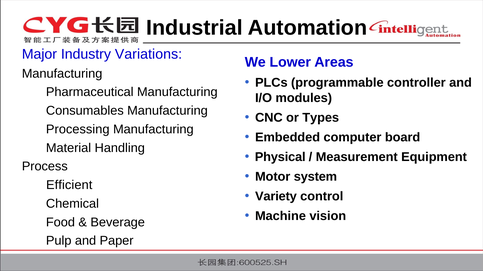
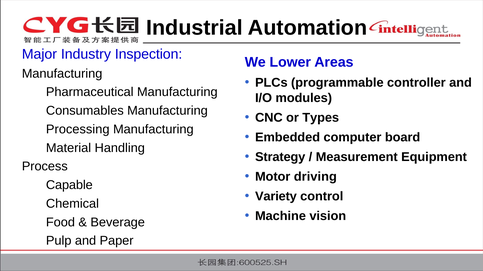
Variations: Variations -> Inspection
Physical: Physical -> Strategy
system: system -> driving
Efficient: Efficient -> Capable
